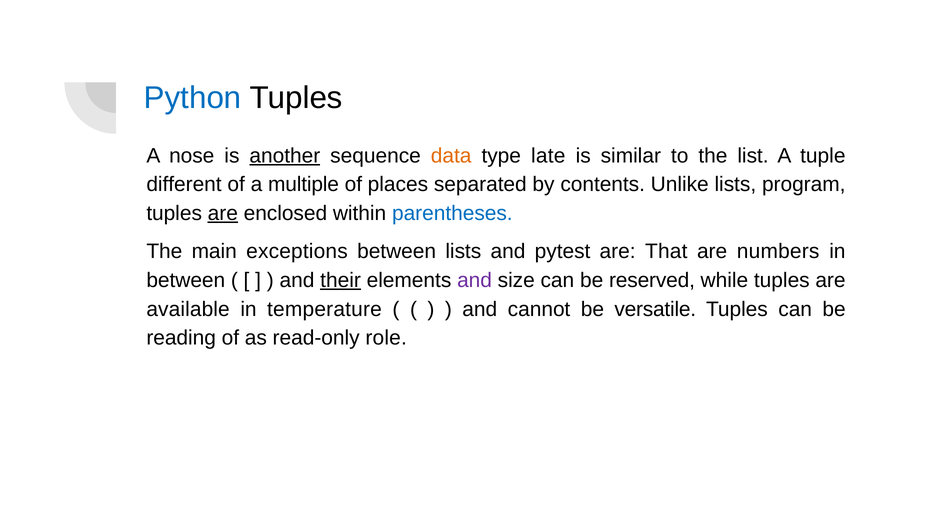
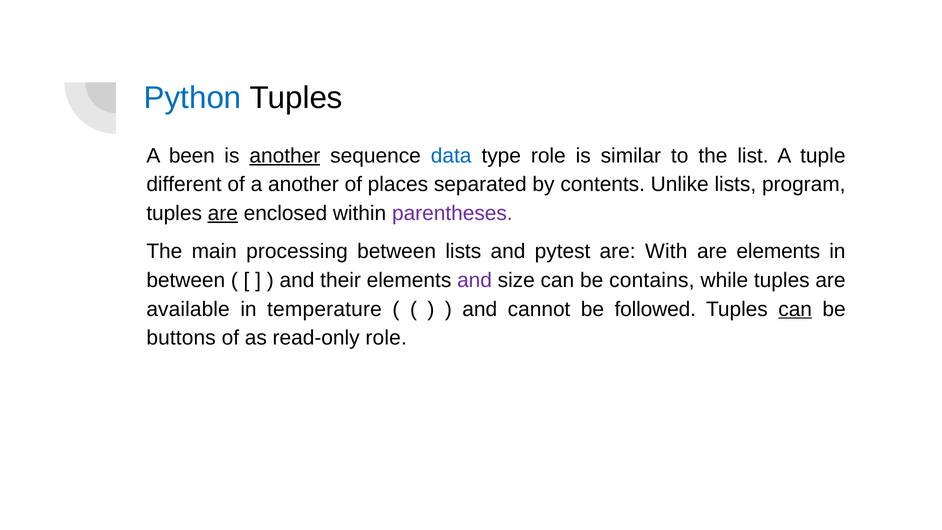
nose: nose -> been
data colour: orange -> blue
type late: late -> role
a multiple: multiple -> another
parentheses colour: blue -> purple
exceptions: exceptions -> processing
That: That -> With
are numbers: numbers -> elements
their underline: present -> none
reserved: reserved -> contains
versatile: versatile -> followed
can at (795, 309) underline: none -> present
reading: reading -> buttons
